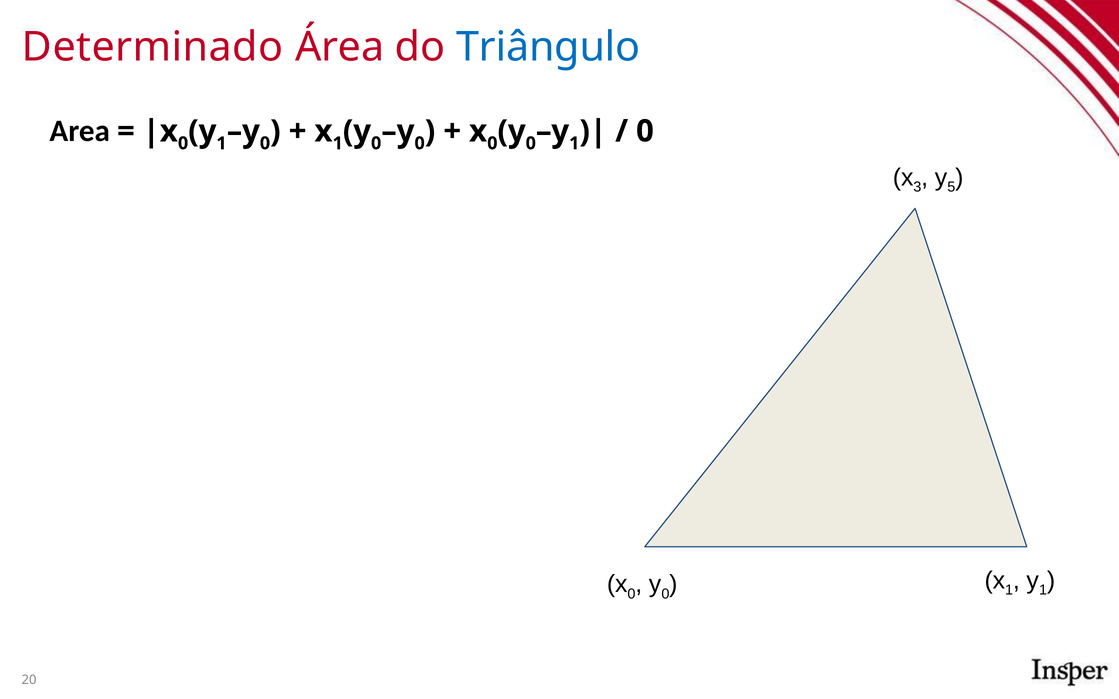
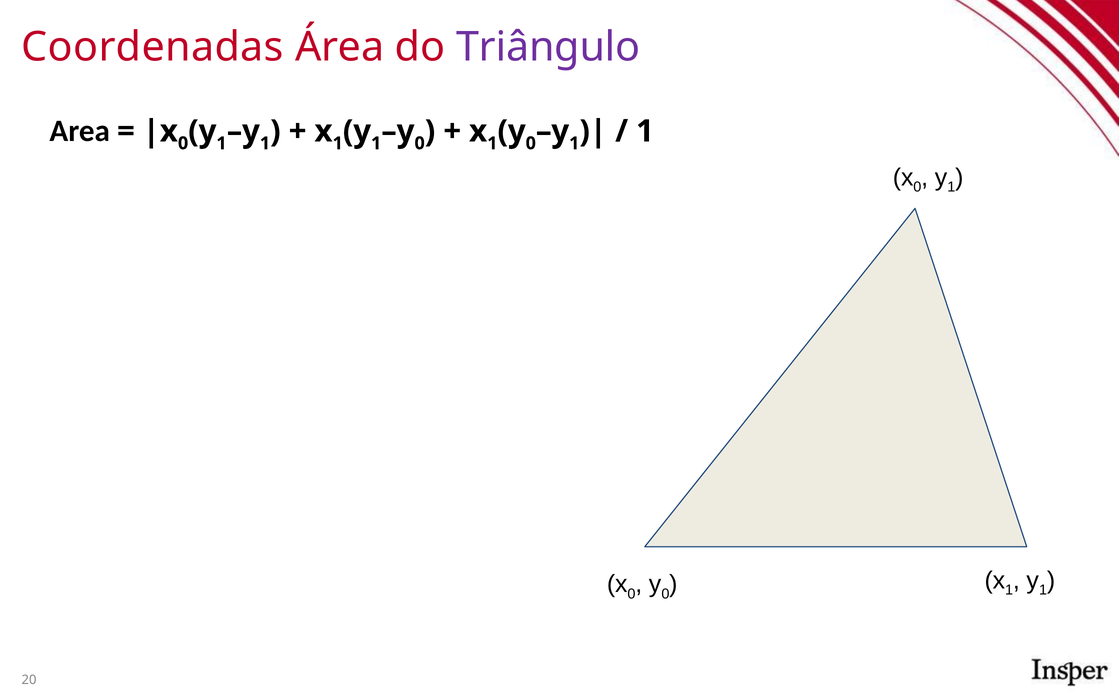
Determinado: Determinado -> Coordenadas
Triângulo colour: blue -> purple
0 at (265, 143): 0 -> 1
0 at (376, 143): 0 -> 1
0 at (492, 143): 0 -> 1
0 at (645, 131): 0 -> 1
3 at (917, 187): 3 -> 0
5 at (951, 187): 5 -> 1
